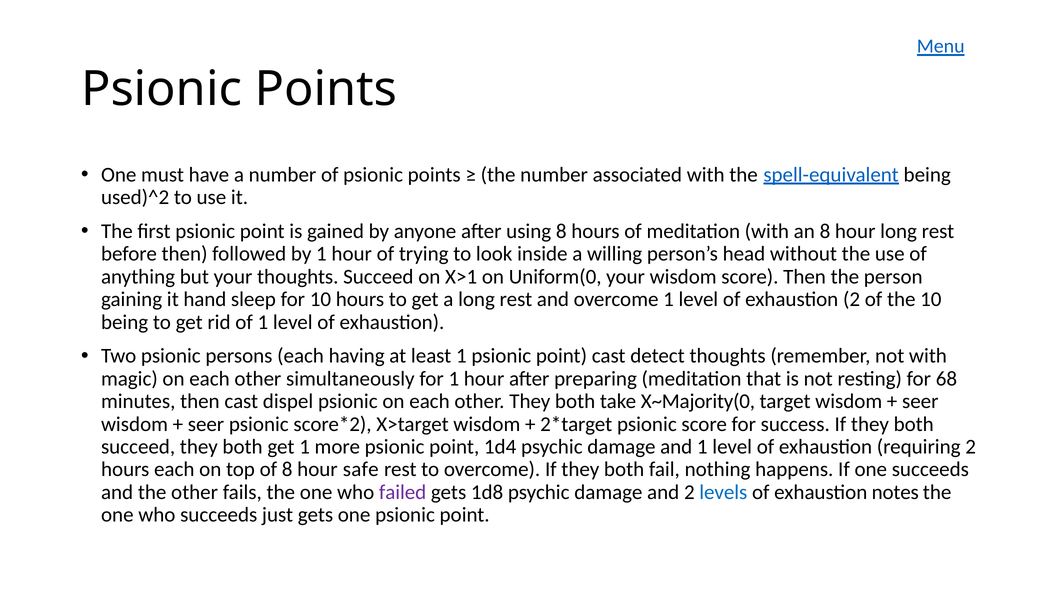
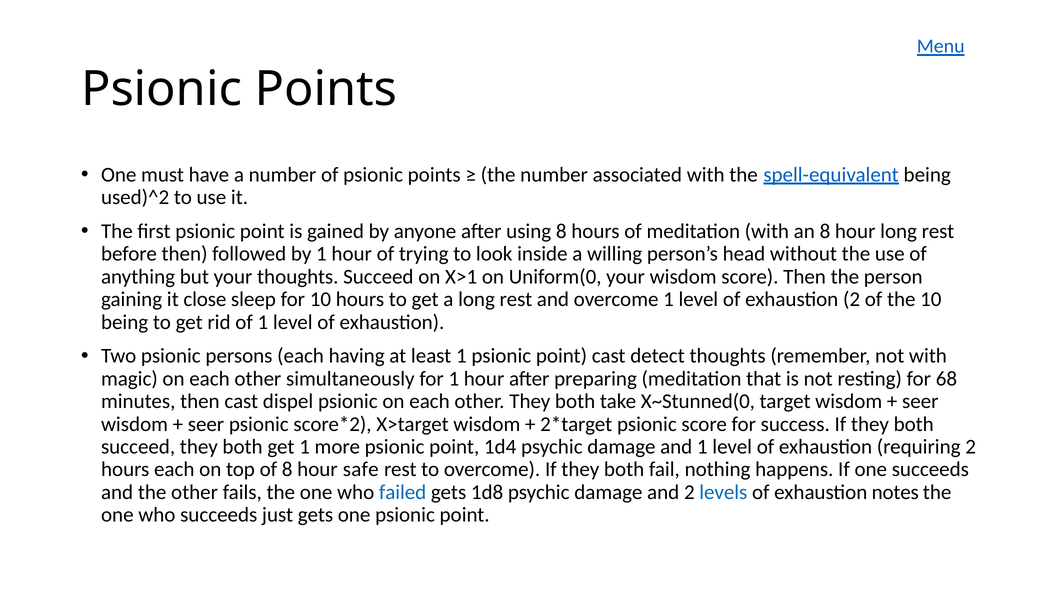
hand: hand -> close
X~Majority(0: X~Majority(0 -> X~Stunned(0
failed colour: purple -> blue
